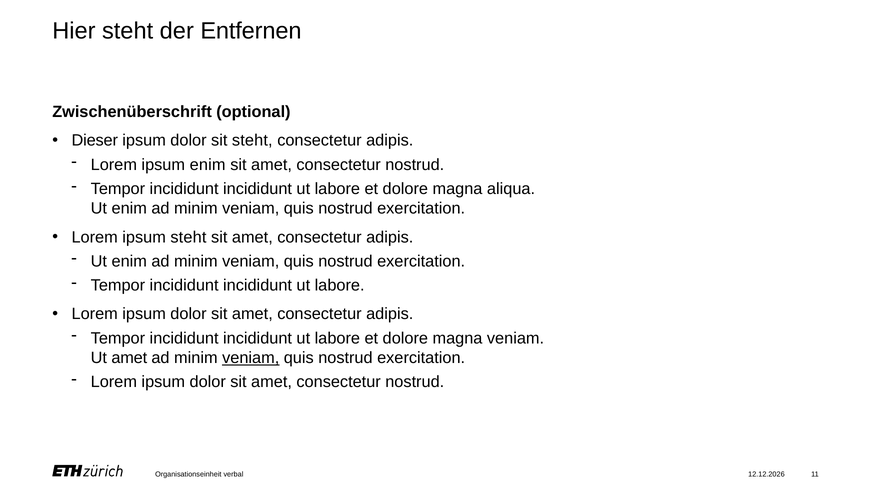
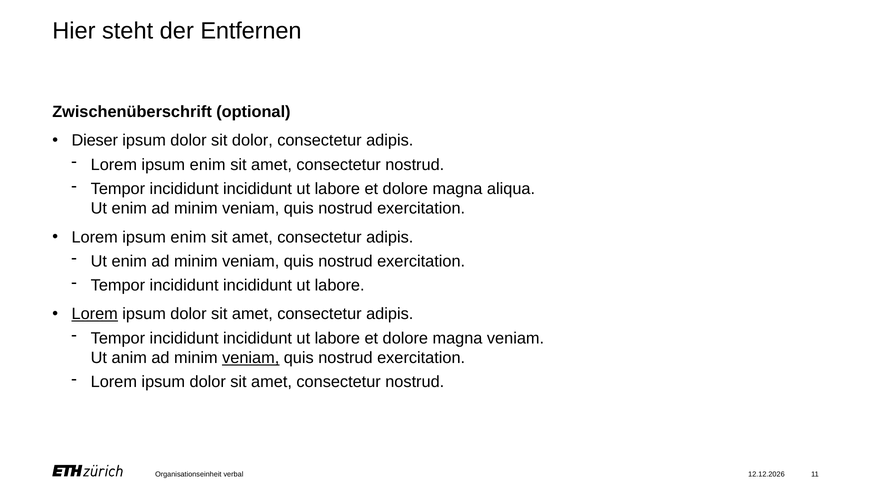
sit steht: steht -> dolor
steht at (188, 237): steht -> enim
Lorem at (95, 314) underline: none -> present
Ut amet: amet -> anim
